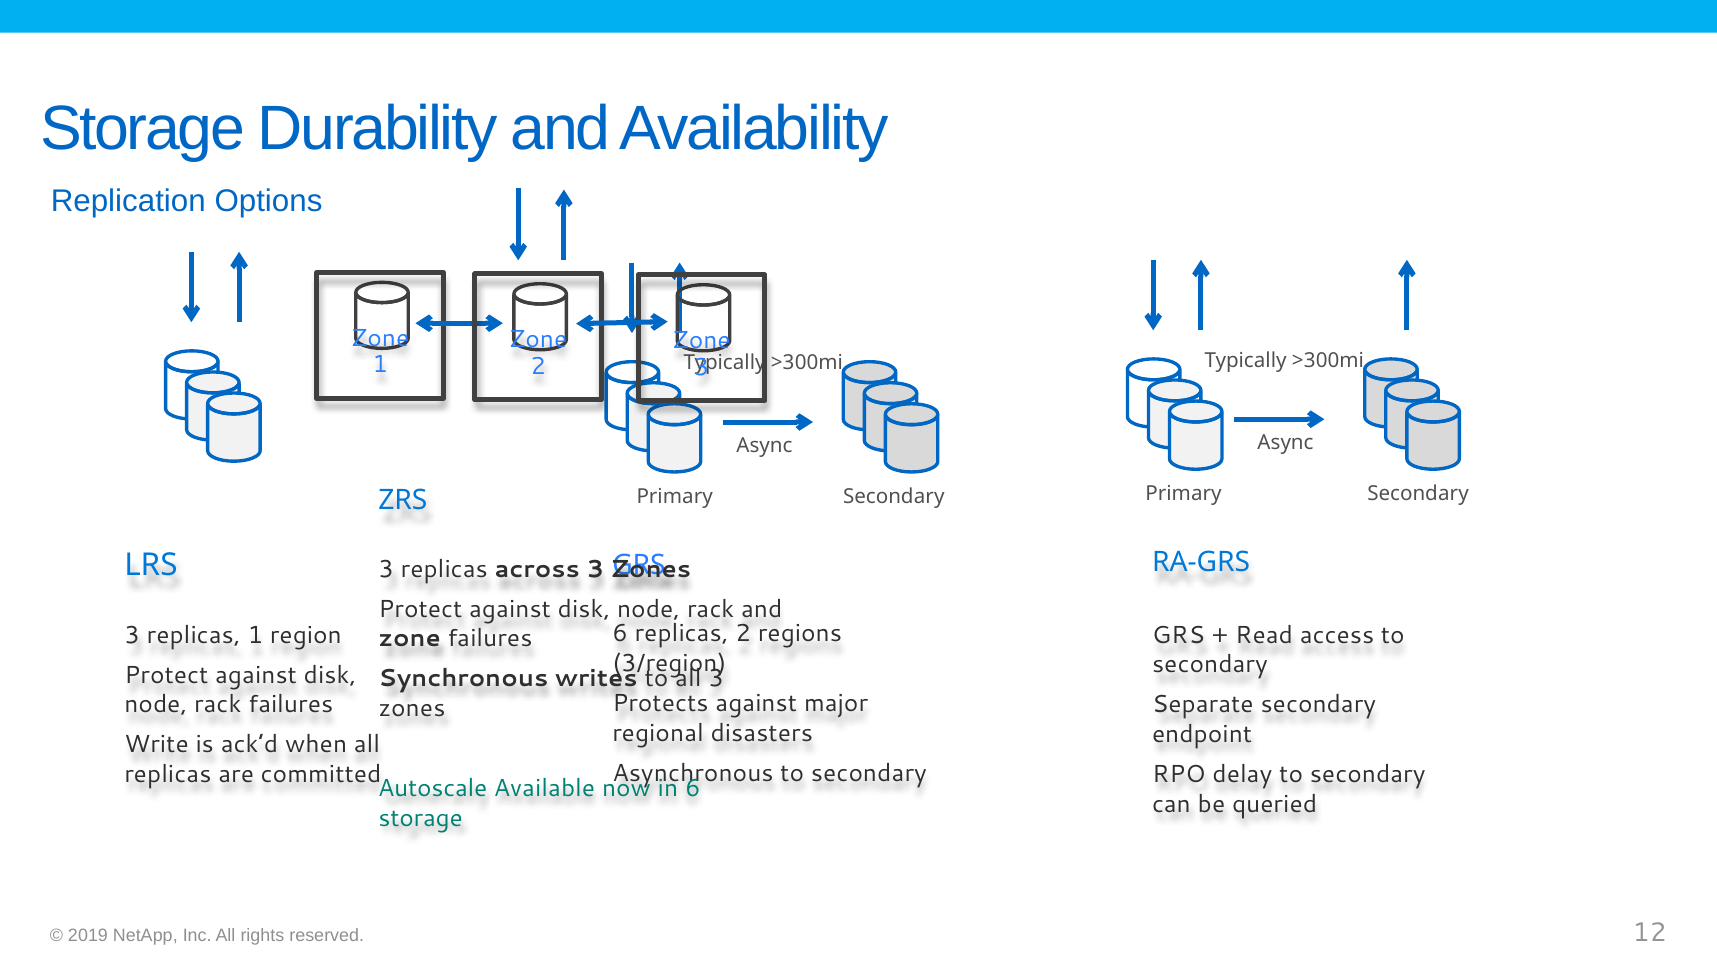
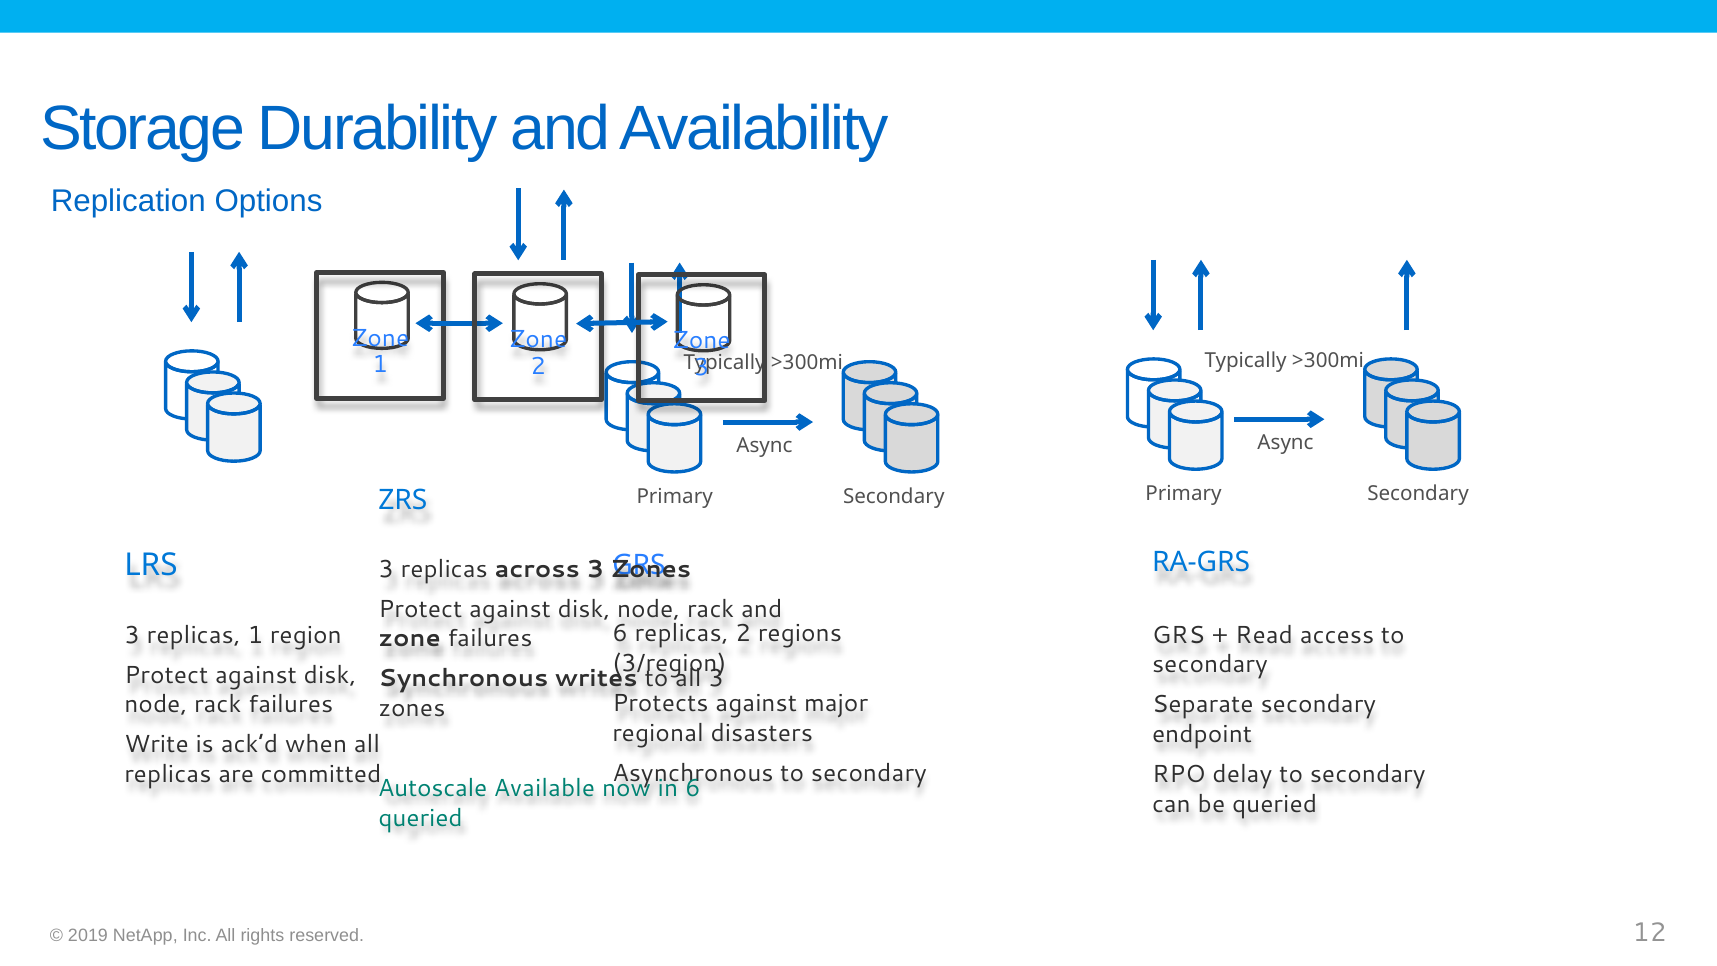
storage at (421, 818): storage -> queried
